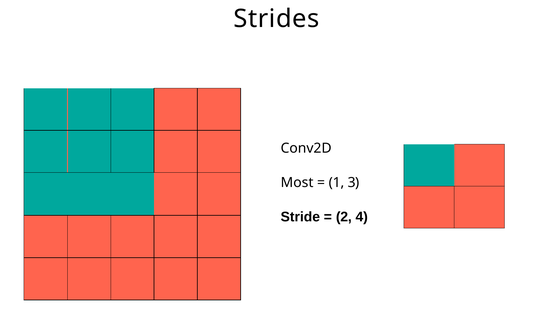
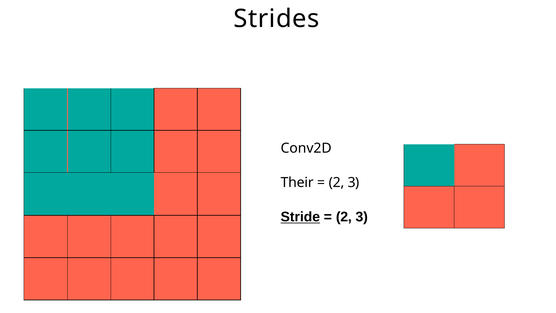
Most: Most -> Their
1 at (336, 182): 1 -> 2
Stride underline: none -> present
4 at (362, 217): 4 -> 3
